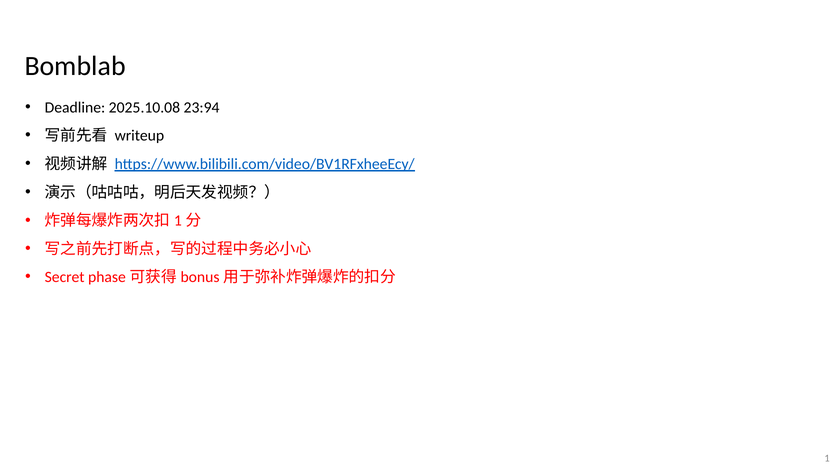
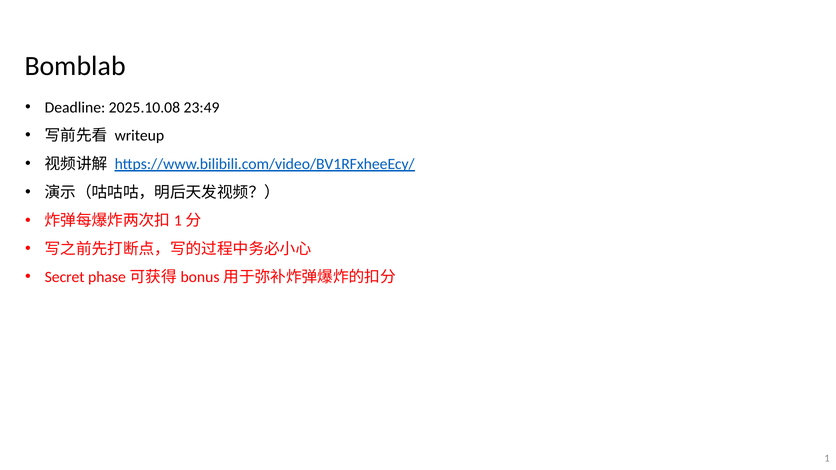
23:94: 23:94 -> 23:49
